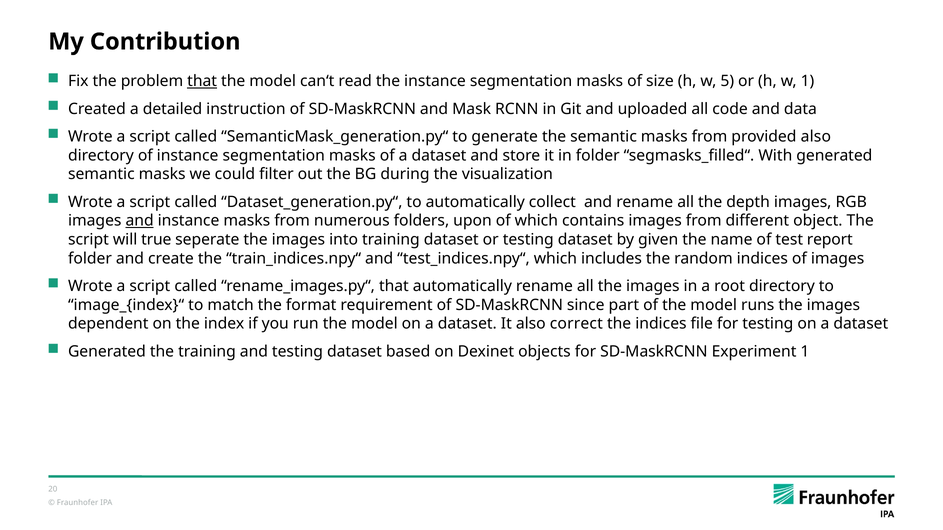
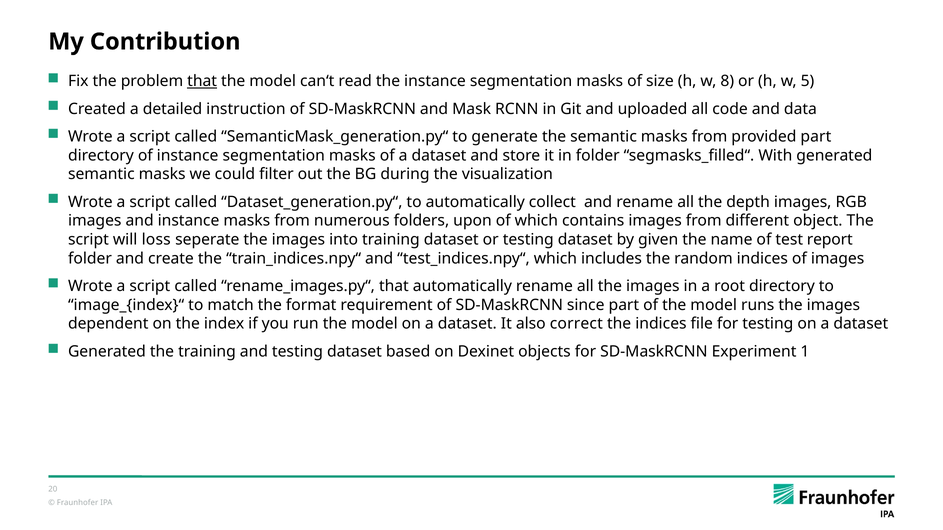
5: 5 -> 8
w 1: 1 -> 5
provided also: also -> part
and at (140, 221) underline: present -> none
true: true -> loss
